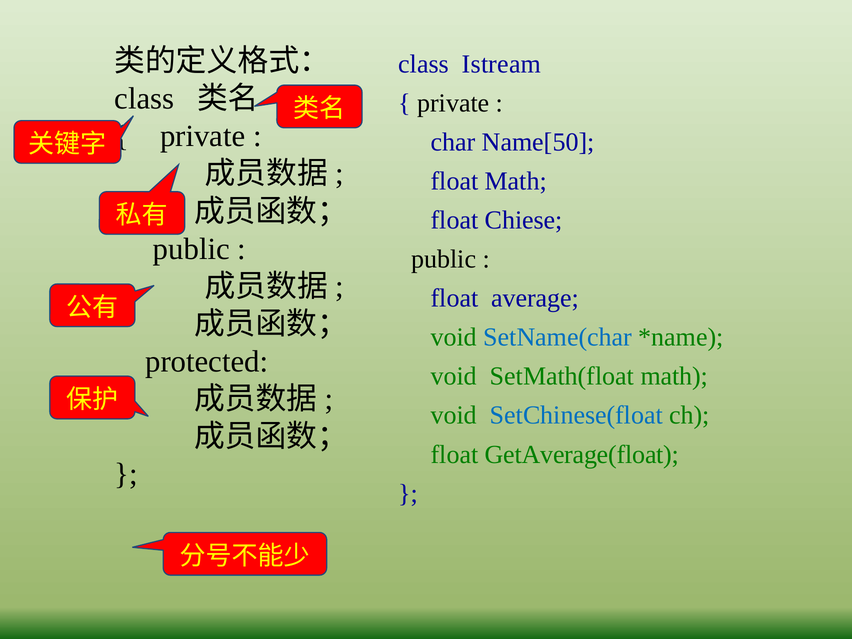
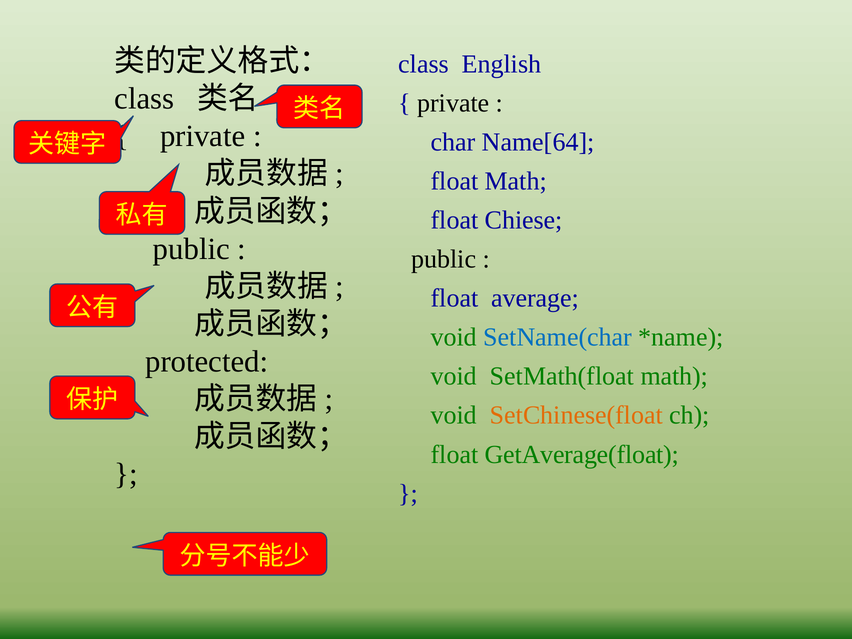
Istream: Istream -> English
Name[50: Name[50 -> Name[64
SetChinese(float colour: blue -> orange
